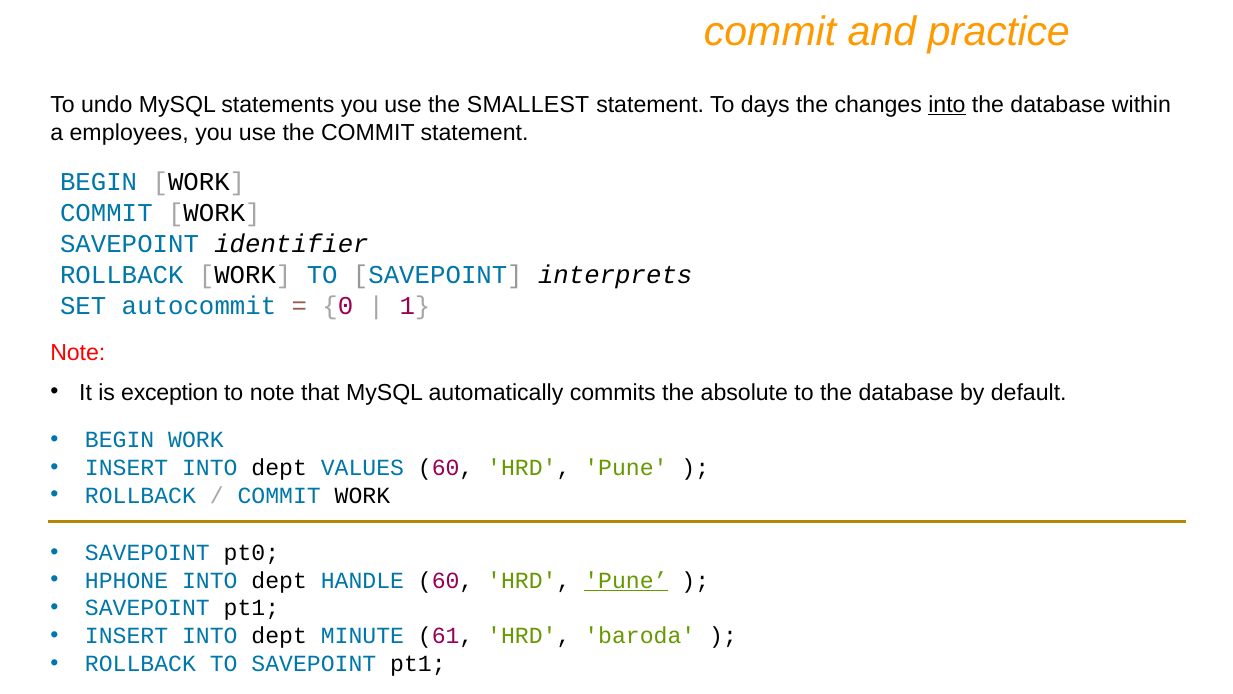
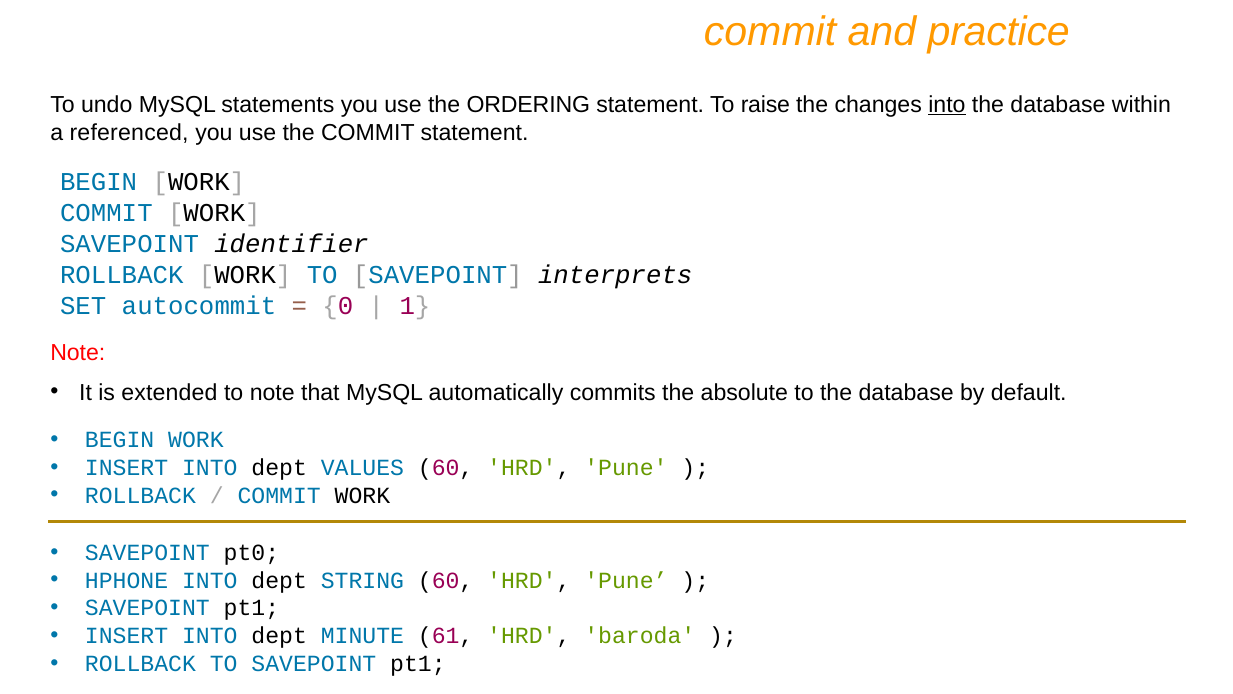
SMALLEST: SMALLEST -> ORDERING
days: days -> raise
employees: employees -> referenced
exception: exception -> extended
HANDLE: HANDLE -> STRING
Pune at (626, 580) underline: present -> none
